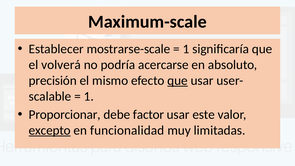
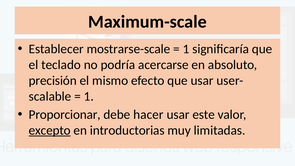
volverá: volverá -> teclado
que at (178, 80) underline: present -> none
factor: factor -> hacer
funcionalidad: funcionalidad -> introductorias
